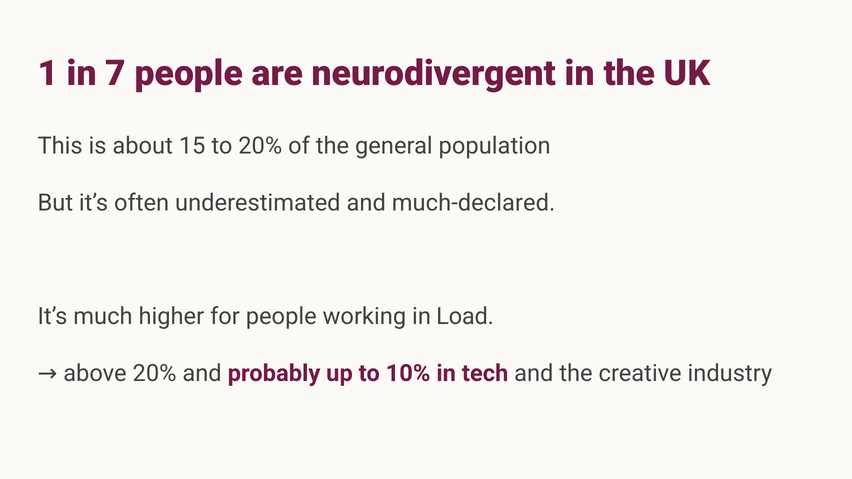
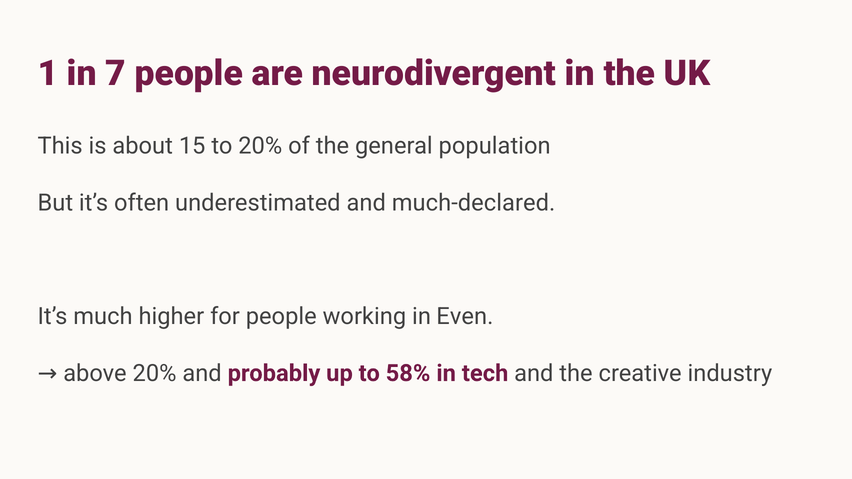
Load: Load -> Even
10%: 10% -> 58%
